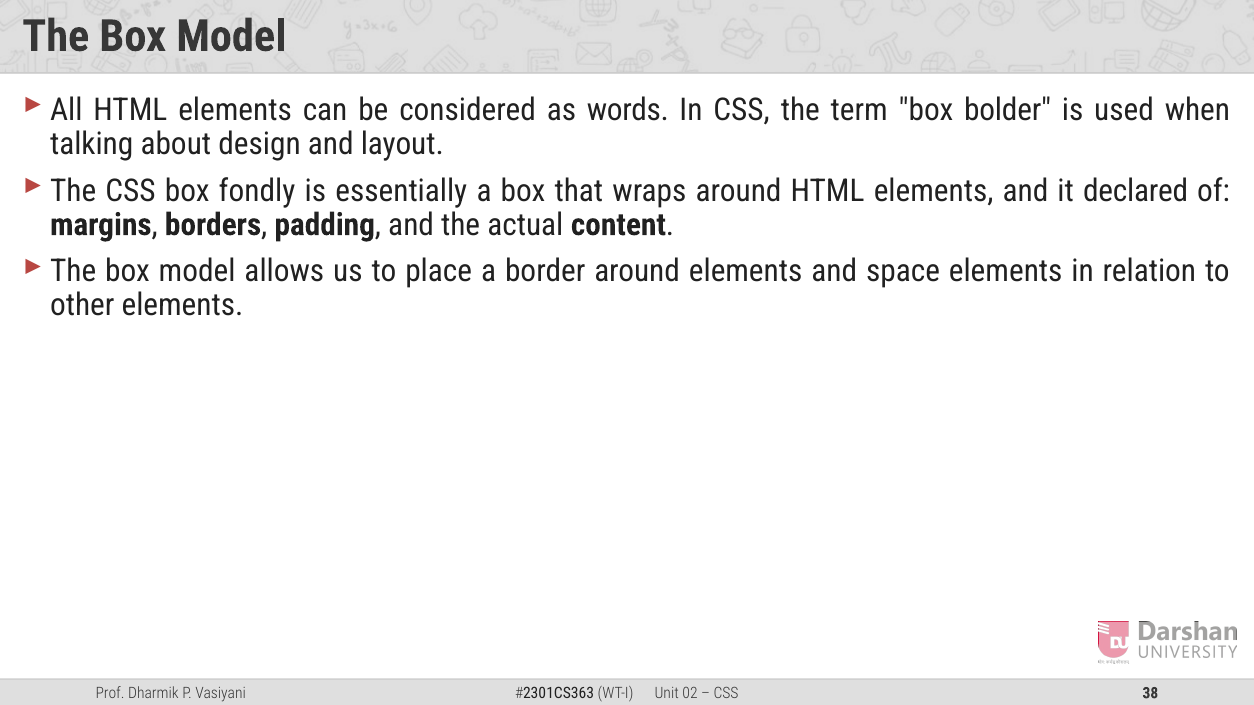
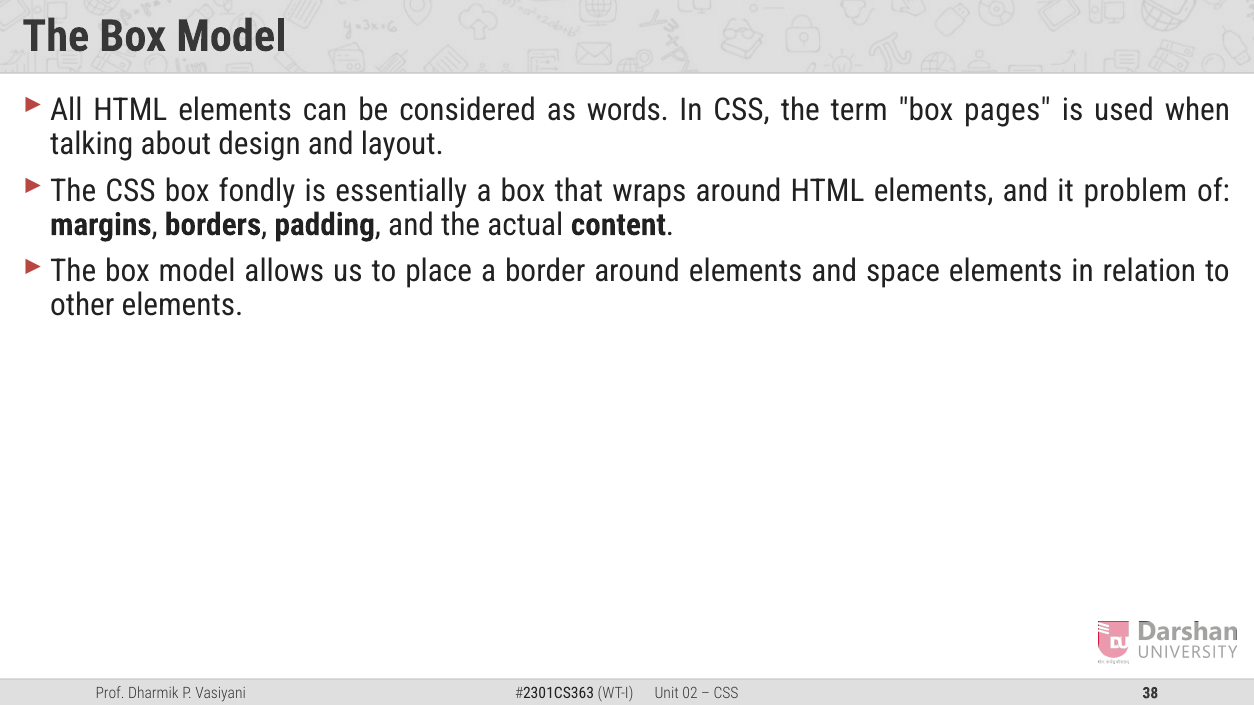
bolder: bolder -> pages
declared: declared -> problem
